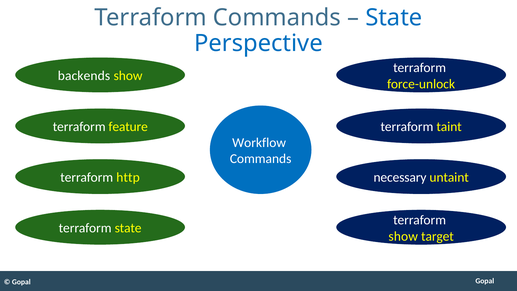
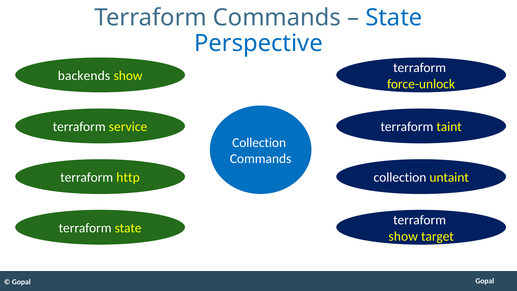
feature: feature -> service
Workflow at (259, 143): Workflow -> Collection
necessary at (400, 177): necessary -> collection
